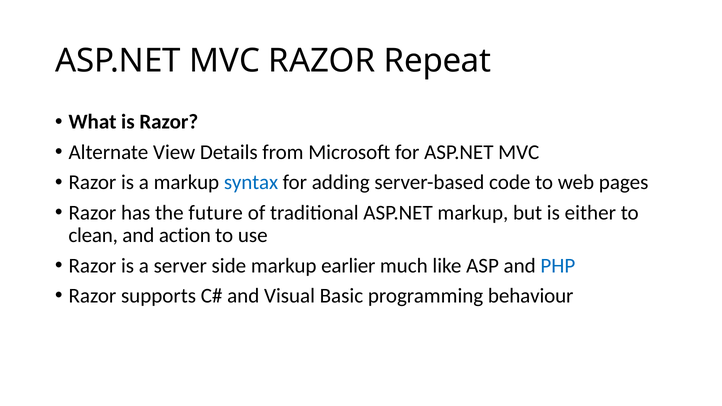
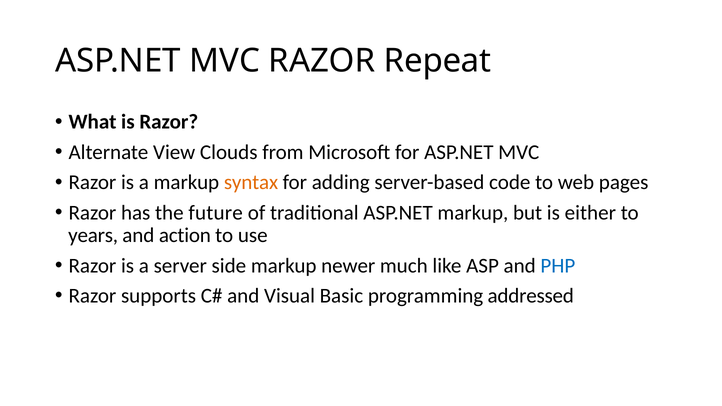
Details: Details -> Clouds
syntax colour: blue -> orange
clean: clean -> years
earlier: earlier -> newer
behaviour: behaviour -> addressed
